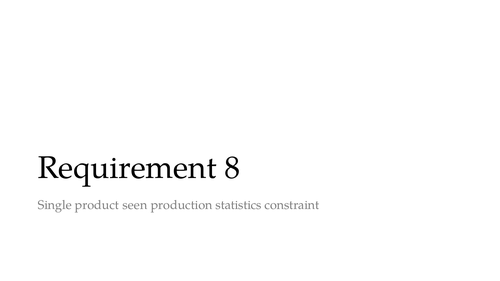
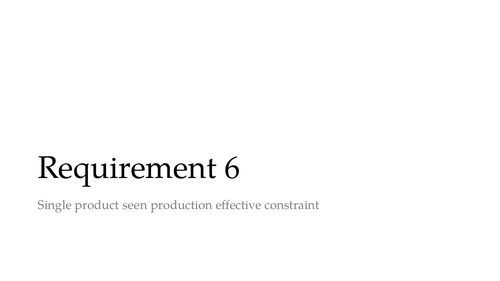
8: 8 -> 6
statistics: statistics -> effective
